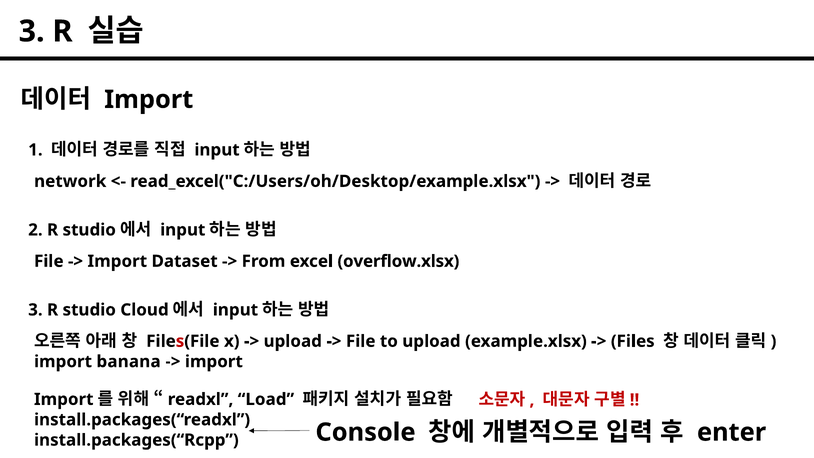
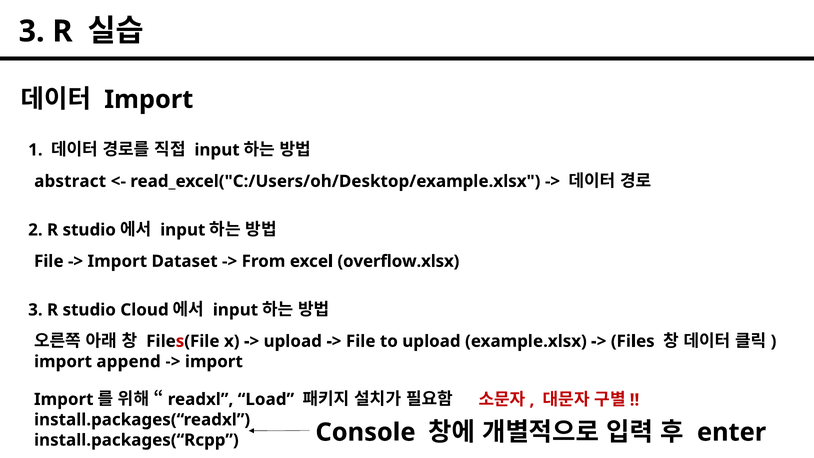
network: network -> abstract
banana: banana -> append
